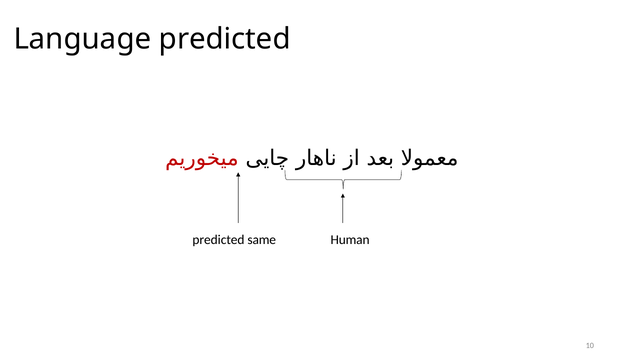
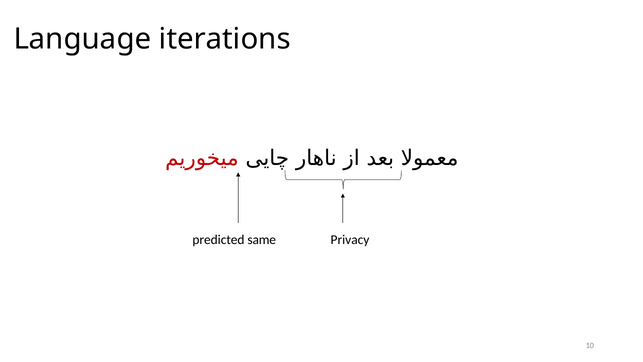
Language predicted: predicted -> iterations
Human: Human -> Privacy
